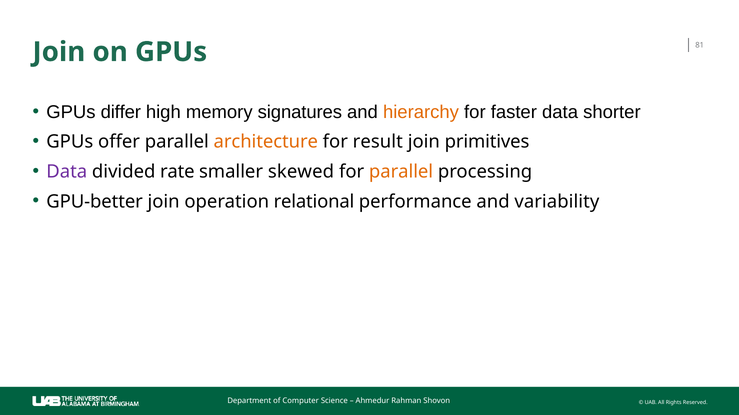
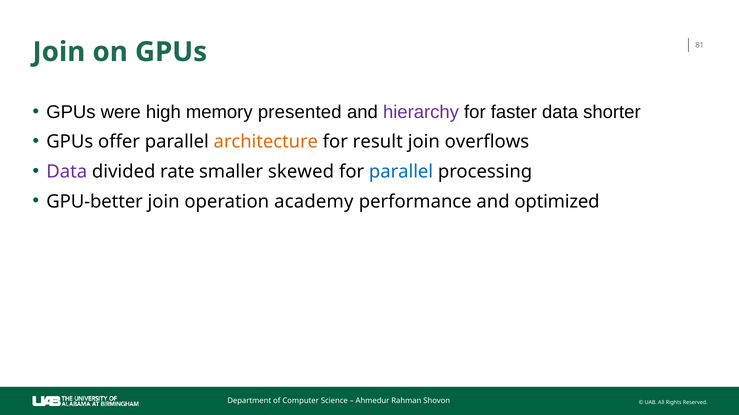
differ: differ -> were
signatures: signatures -> presented
hierarchy colour: orange -> purple
primitives: primitives -> overflows
parallel at (401, 172) colour: orange -> blue
relational: relational -> academy
variability: variability -> optimized
